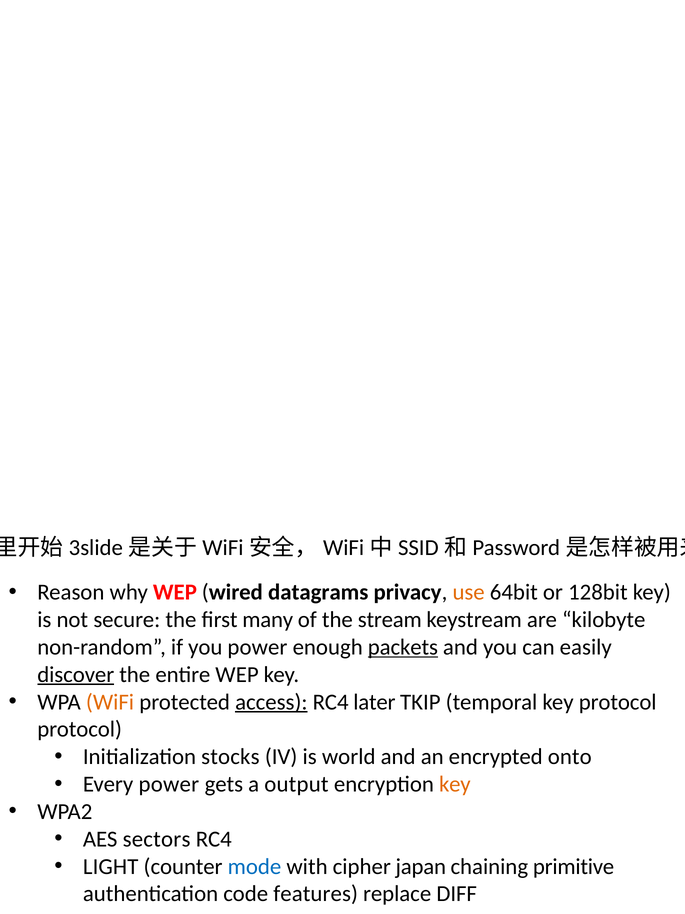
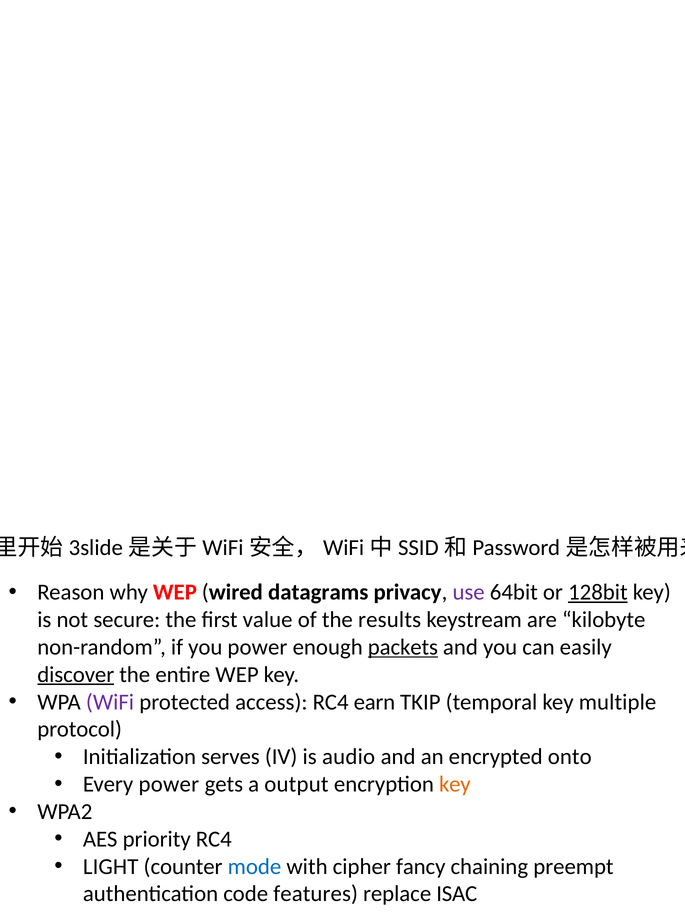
use colour: orange -> purple
128bit underline: none -> present
many: many -> value
stream: stream -> results
WiFi colour: orange -> purple
access underline: present -> none
later: later -> earn
key protocol: protocol -> multiple
stocks: stocks -> serves
world: world -> audio
sectors: sectors -> priority
japan: japan -> fancy
primitive: primitive -> preempt
DIFF: DIFF -> ISAC
